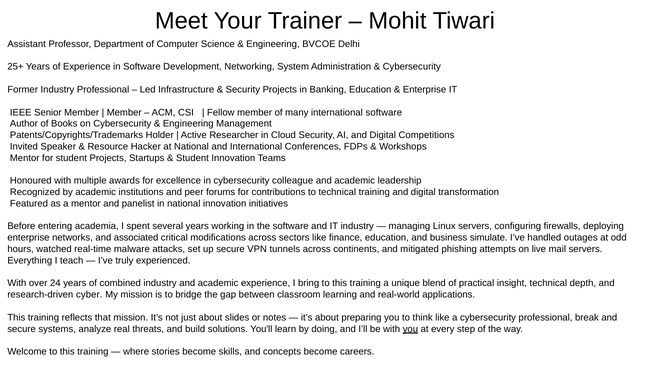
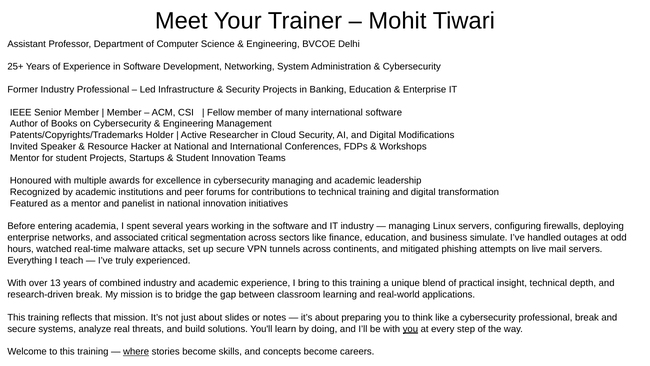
Competitions: Competitions -> Modifications
cybersecurity colleague: colleague -> managing
modifications: modifications -> segmentation
24: 24 -> 13
research-driven cyber: cyber -> break
where underline: none -> present
